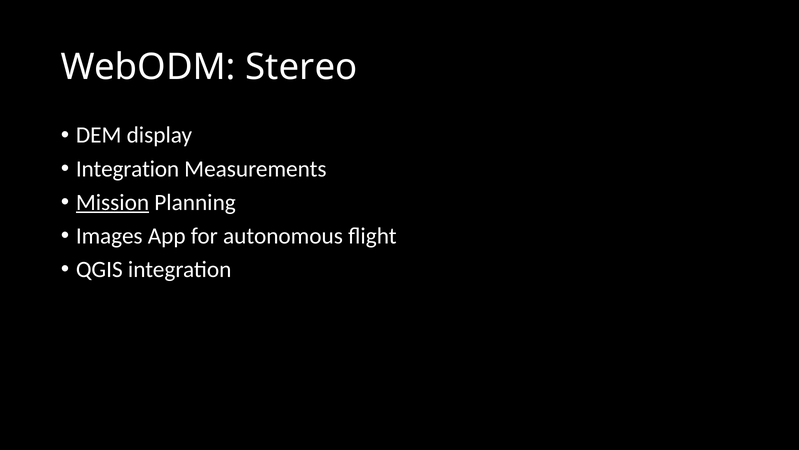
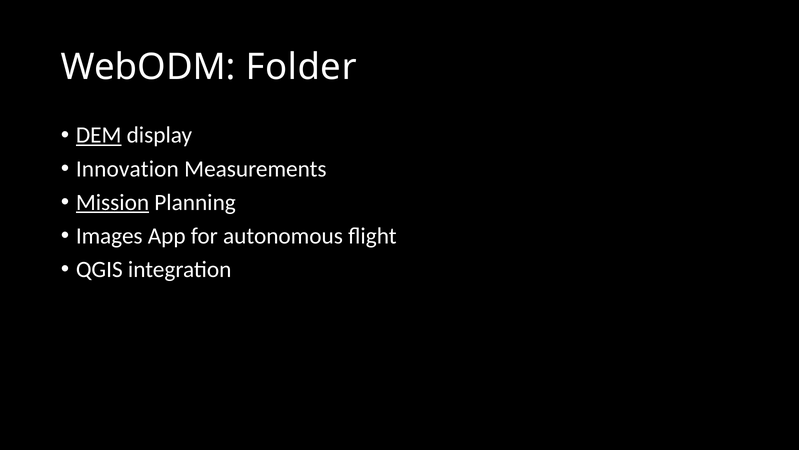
Stereo: Stereo -> Folder
DEM underline: none -> present
Integration at (128, 169): Integration -> Innovation
